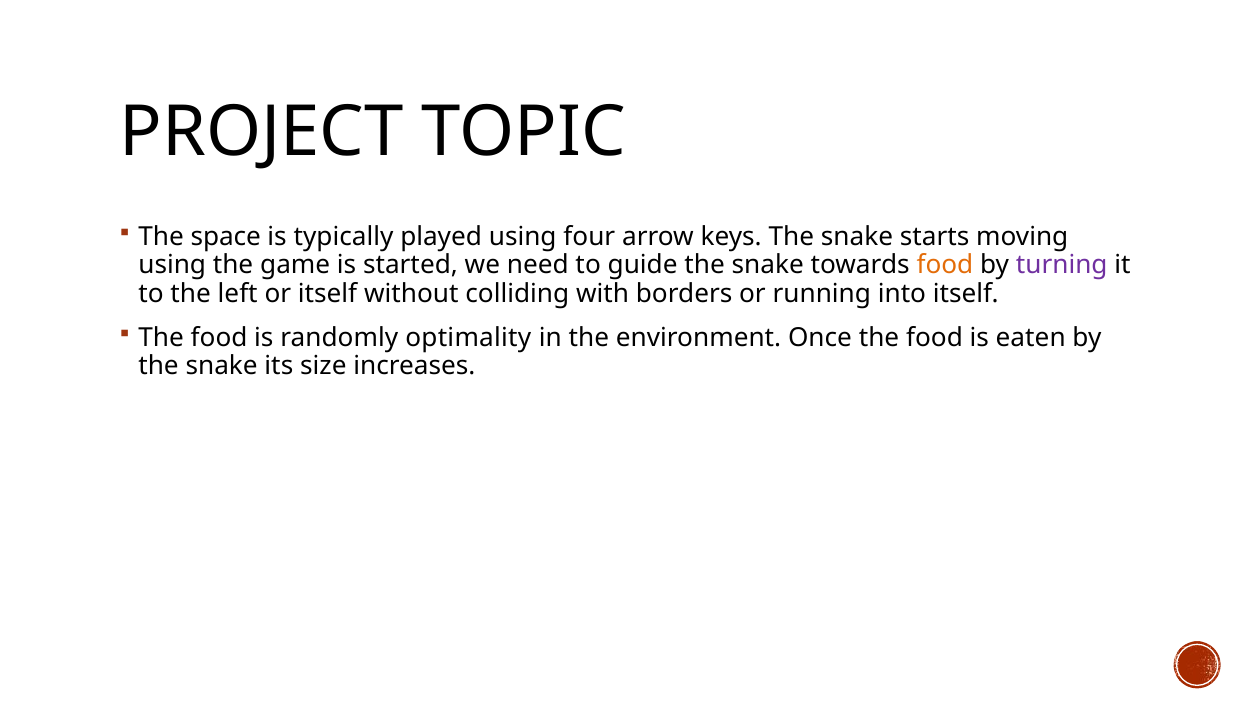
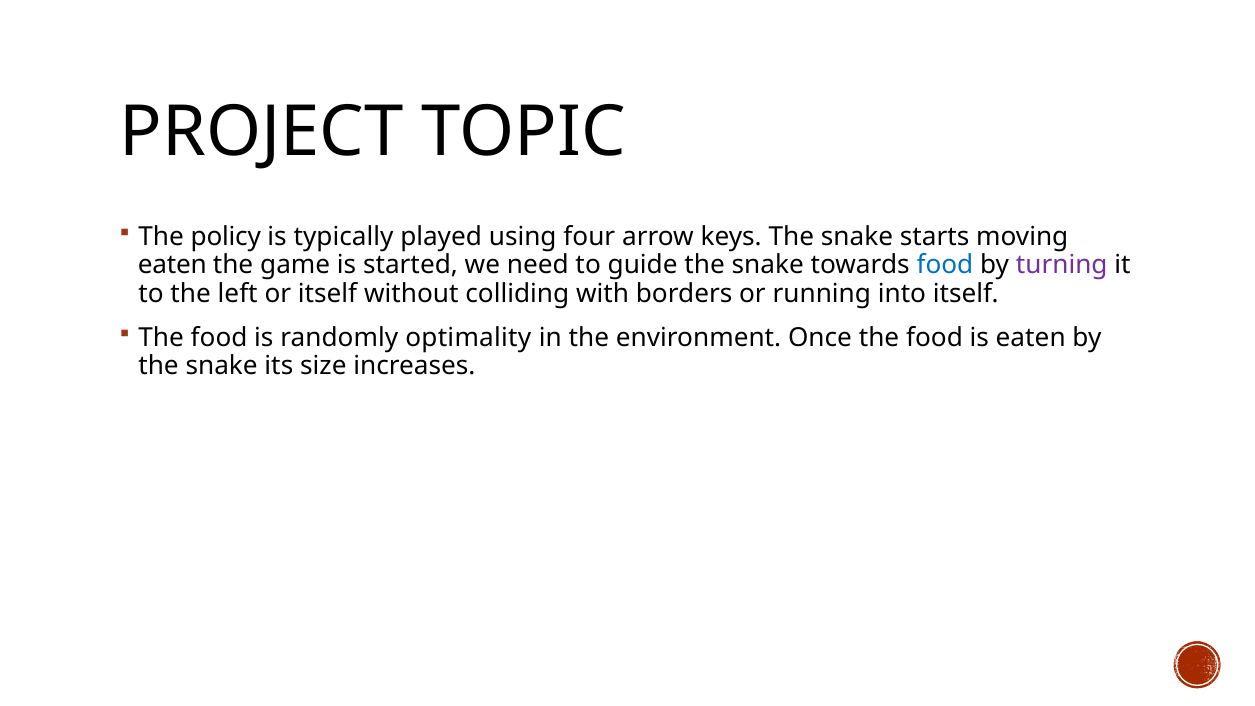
space: space -> policy
using at (172, 265): using -> eaten
food at (945, 265) colour: orange -> blue
